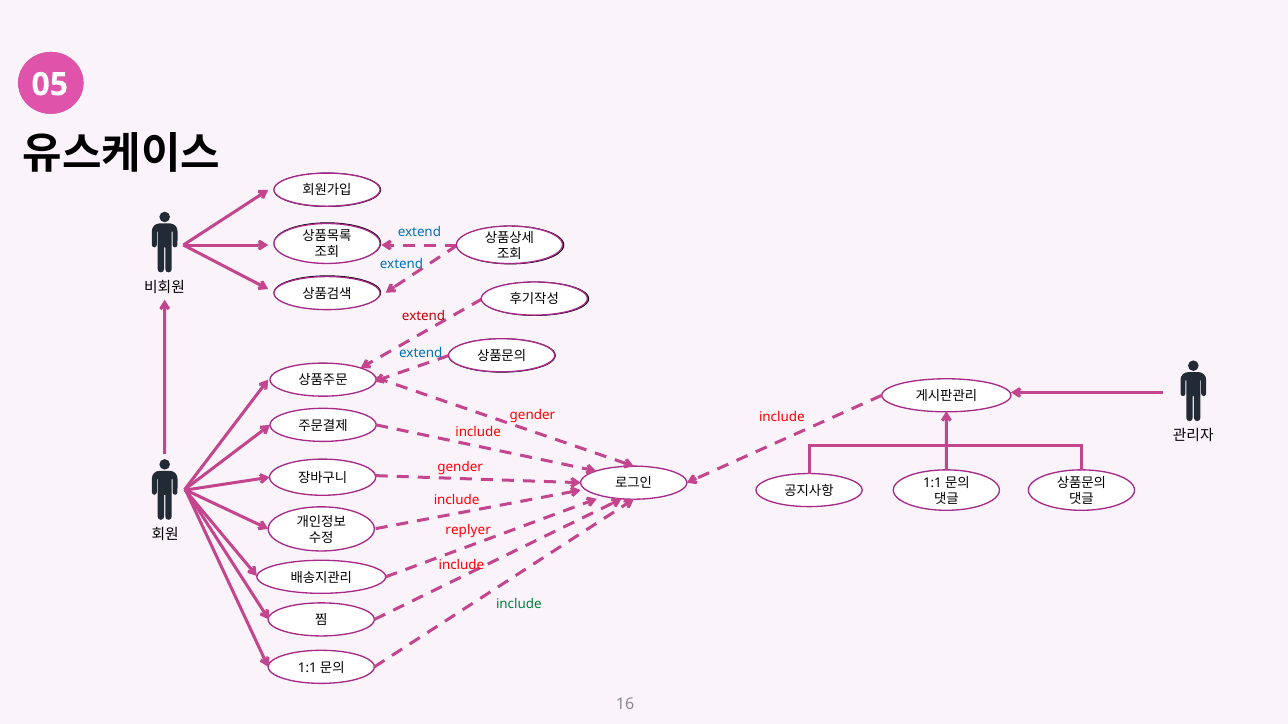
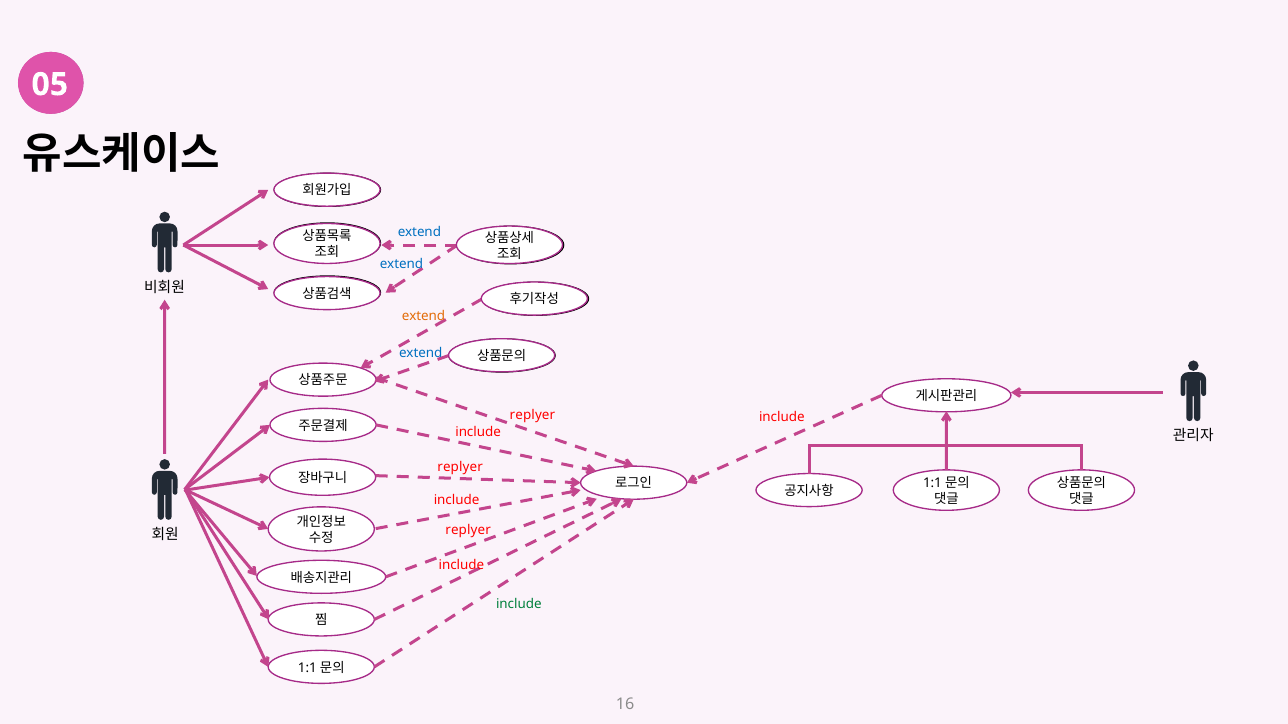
extend at (423, 316) colour: red -> orange
gender at (533, 416): gender -> replyer
gender at (460, 467): gender -> replyer
